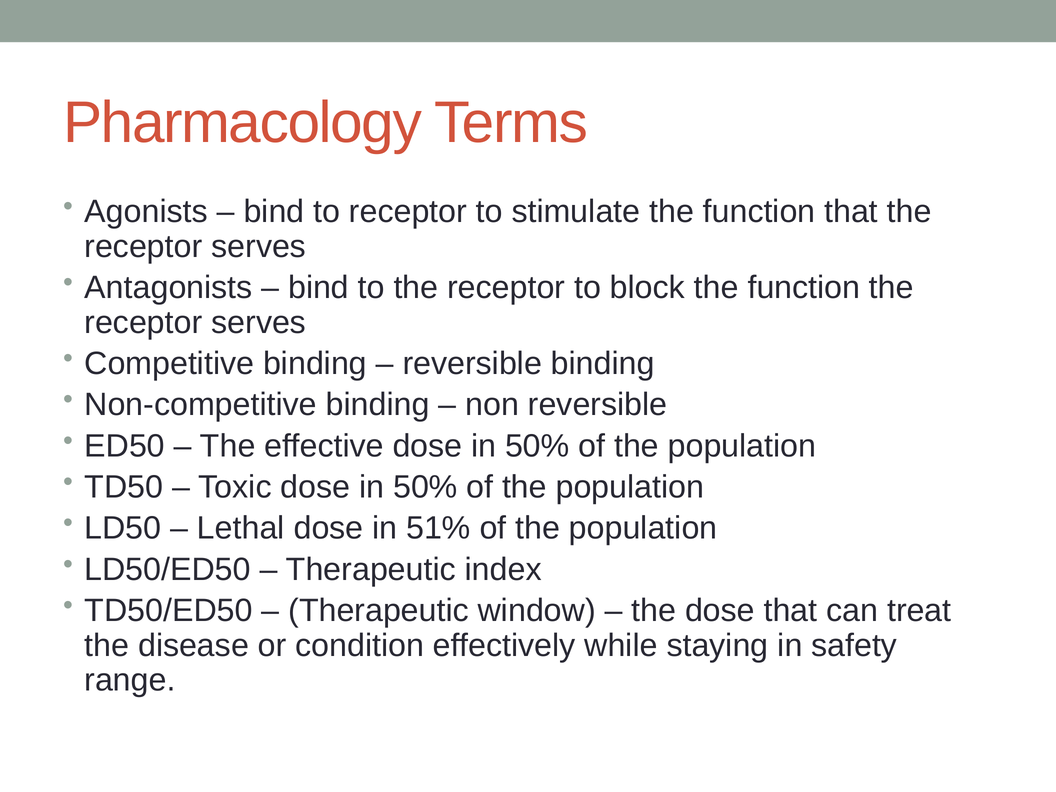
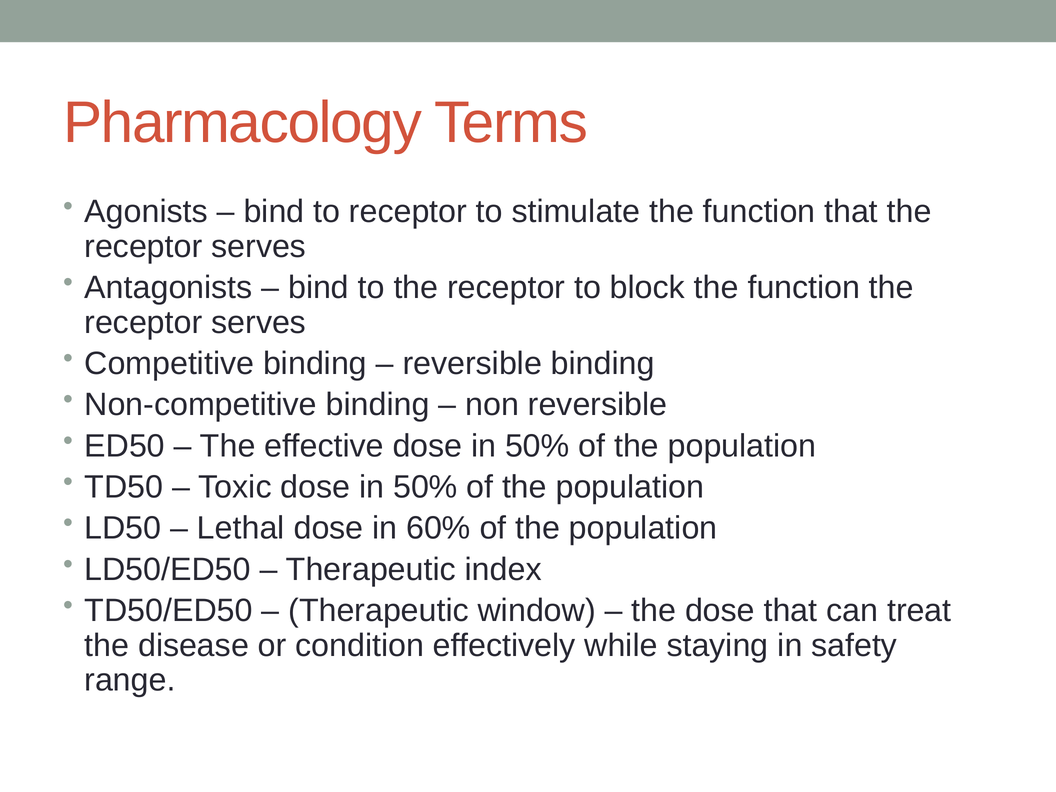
51%: 51% -> 60%
